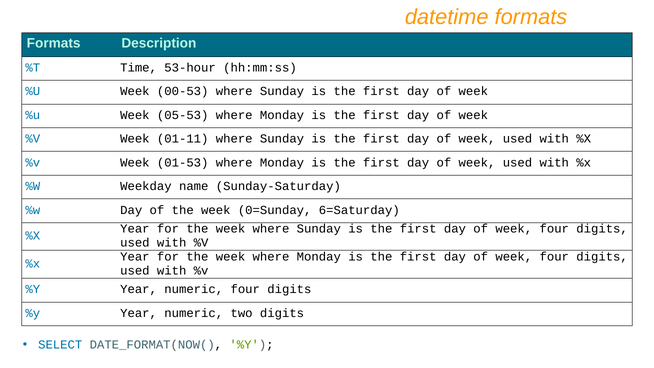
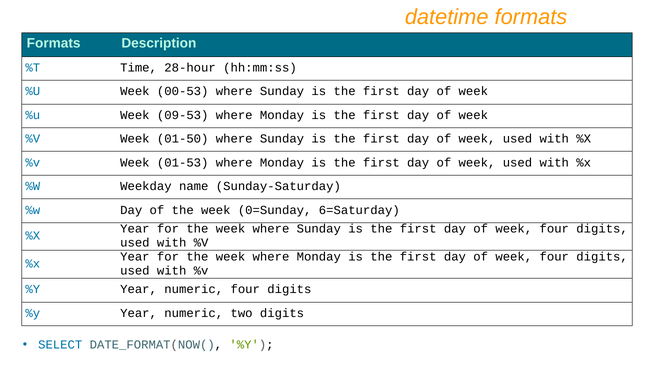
53-hour: 53-hour -> 28-hour
05-53: 05-53 -> 09-53
01-11: 01-11 -> 01-50
